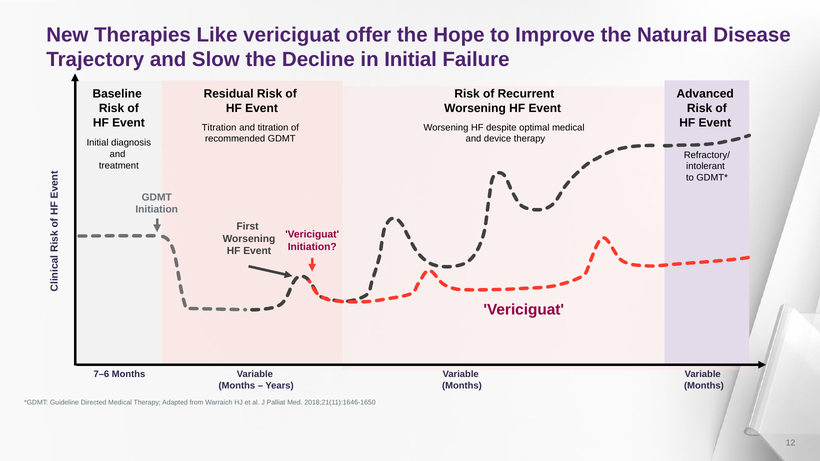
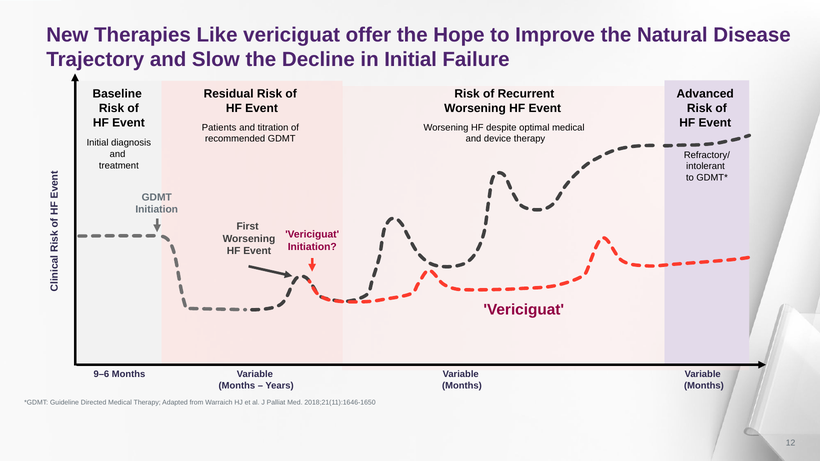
Titration at (219, 127): Titration -> Patients
7–6: 7–6 -> 9–6
